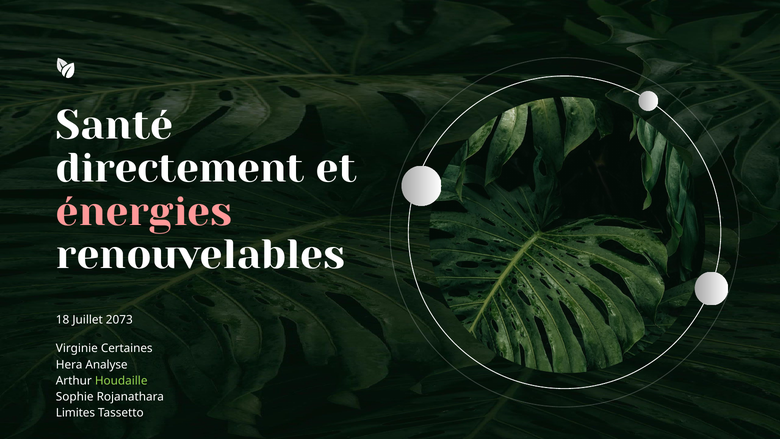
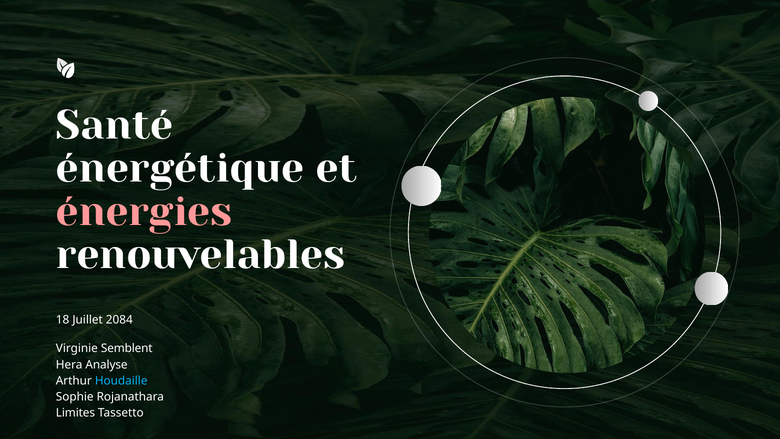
directement: directement -> énergétique
2073: 2073 -> 2084
Certaines: Certaines -> Semblent
Houdaille colour: light green -> light blue
